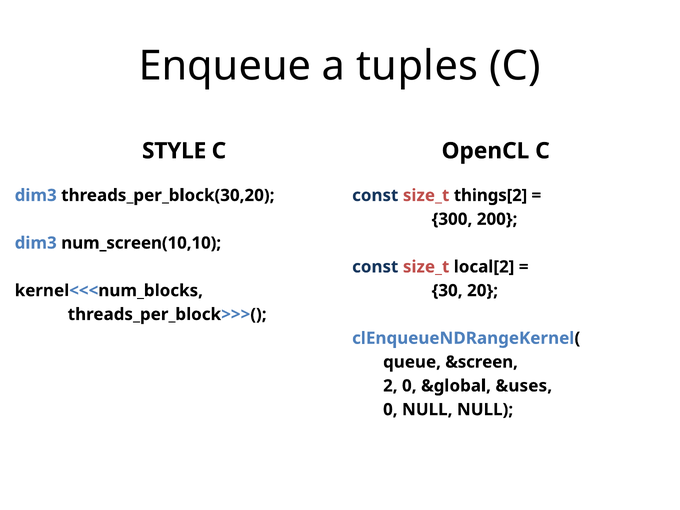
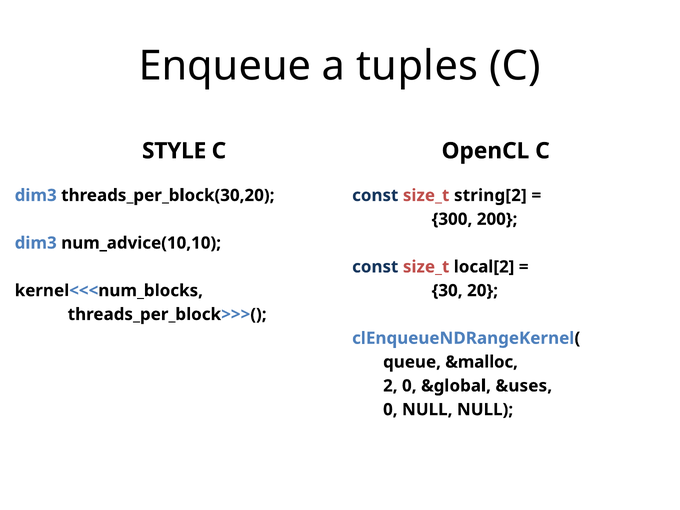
things[2: things[2 -> string[2
num_screen(10,10: num_screen(10,10 -> num_advice(10,10
&screen: &screen -> &malloc
